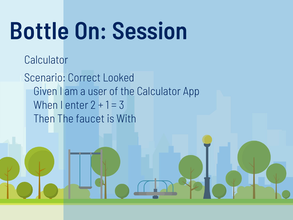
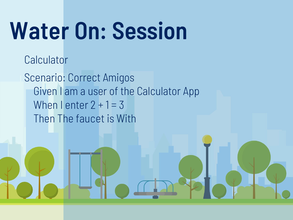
Bottle: Bottle -> Water
Looked: Looked -> Amigos
